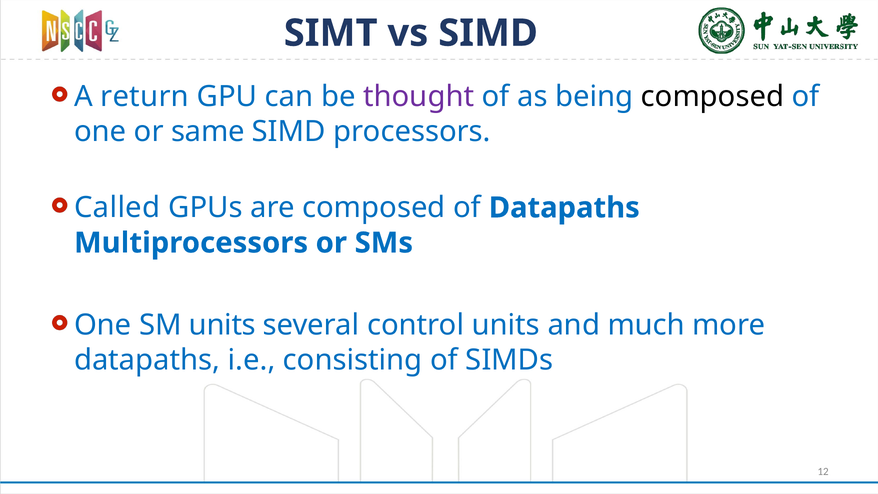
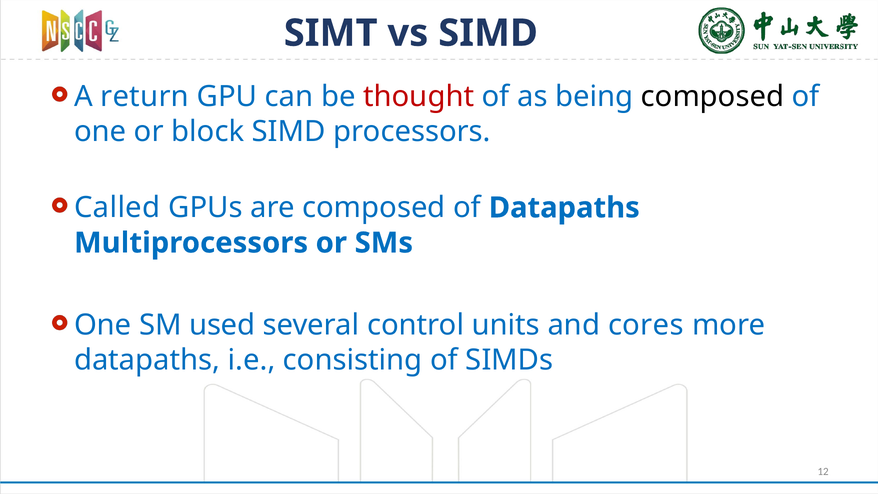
thought colour: purple -> red
same: same -> block
SM units: units -> used
much: much -> cores
